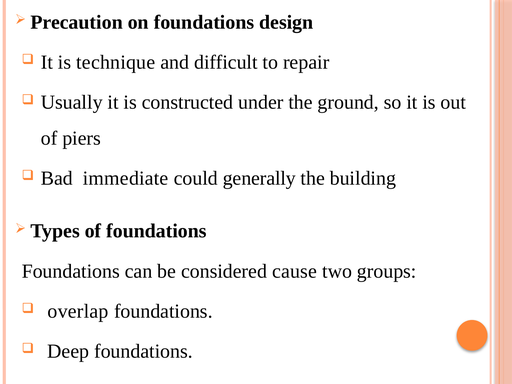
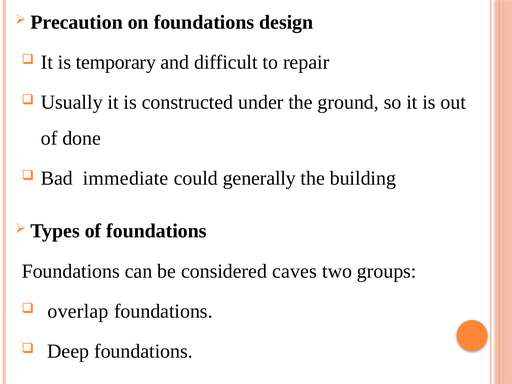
technique: technique -> temporary
piers: piers -> done
cause: cause -> caves
